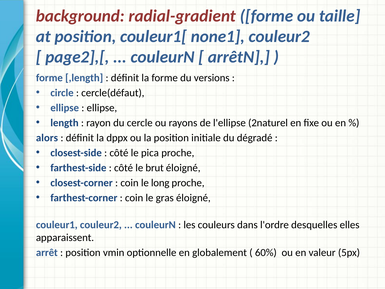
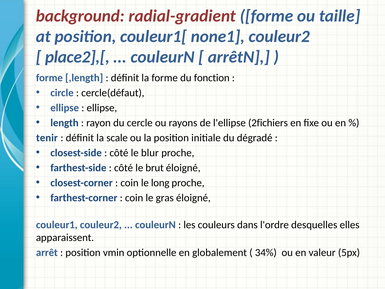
page2],[: page2],[ -> place2],[
versions: versions -> fonction
2naturel: 2naturel -> 2fichiers
alors: alors -> tenir
dppx: dppx -> scale
pica: pica -> blur
60%: 60% -> 34%
